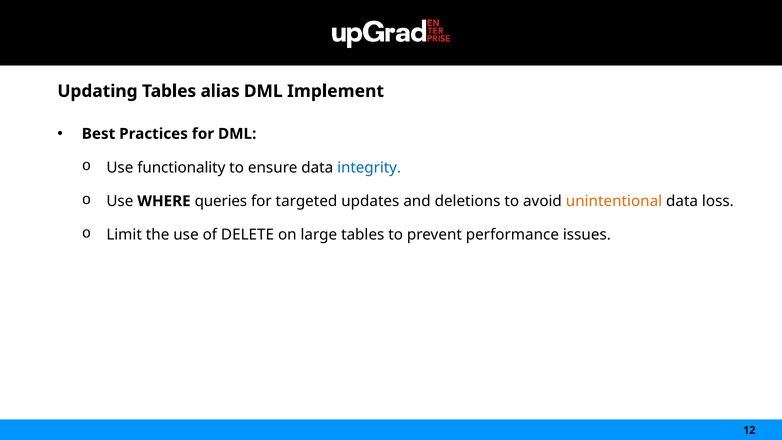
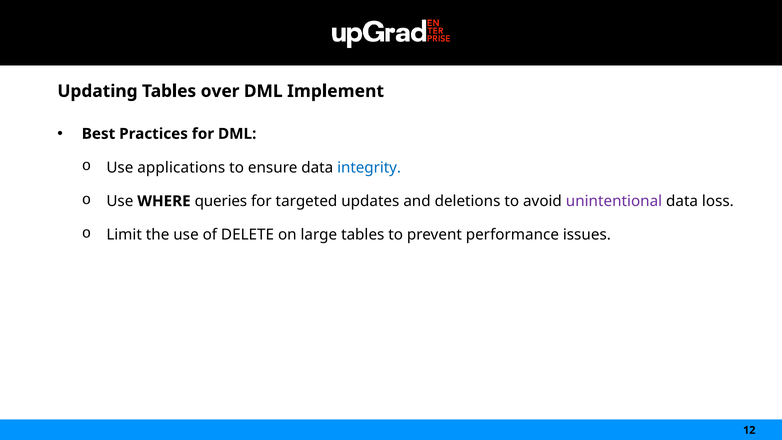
alias: alias -> over
functionality: functionality -> applications
unintentional colour: orange -> purple
